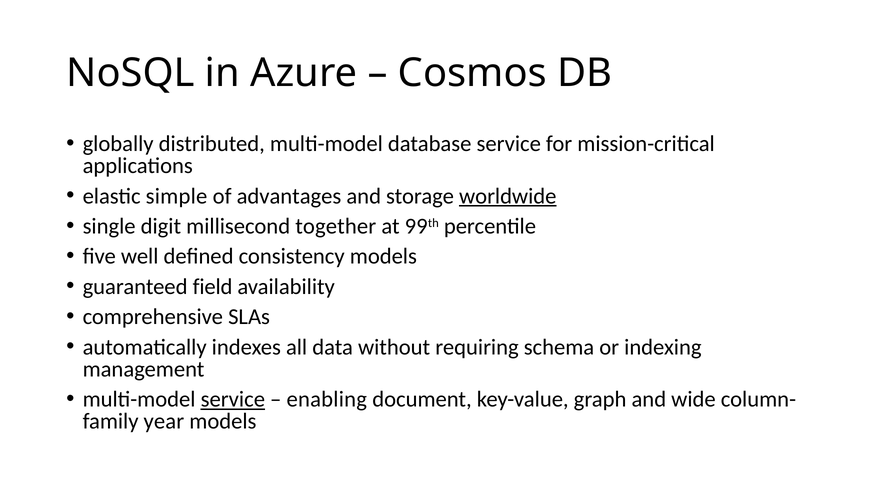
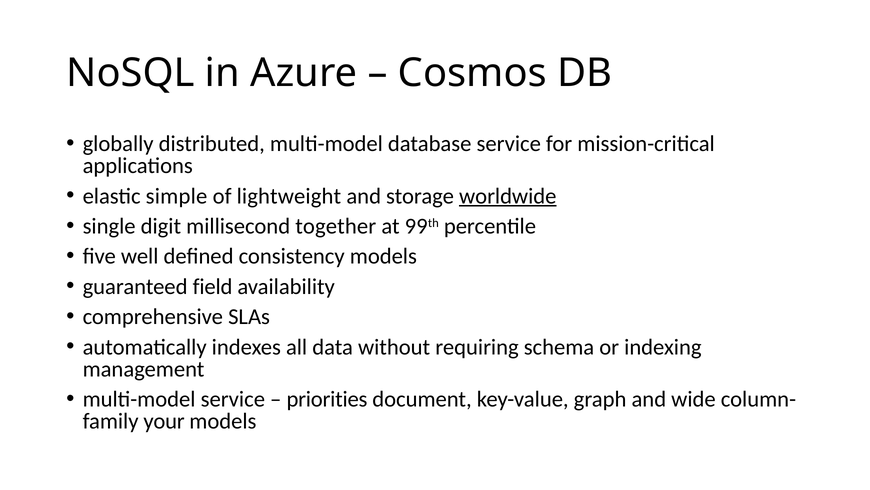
advantages: advantages -> lightweight
service at (233, 399) underline: present -> none
enabling: enabling -> priorities
year: year -> your
